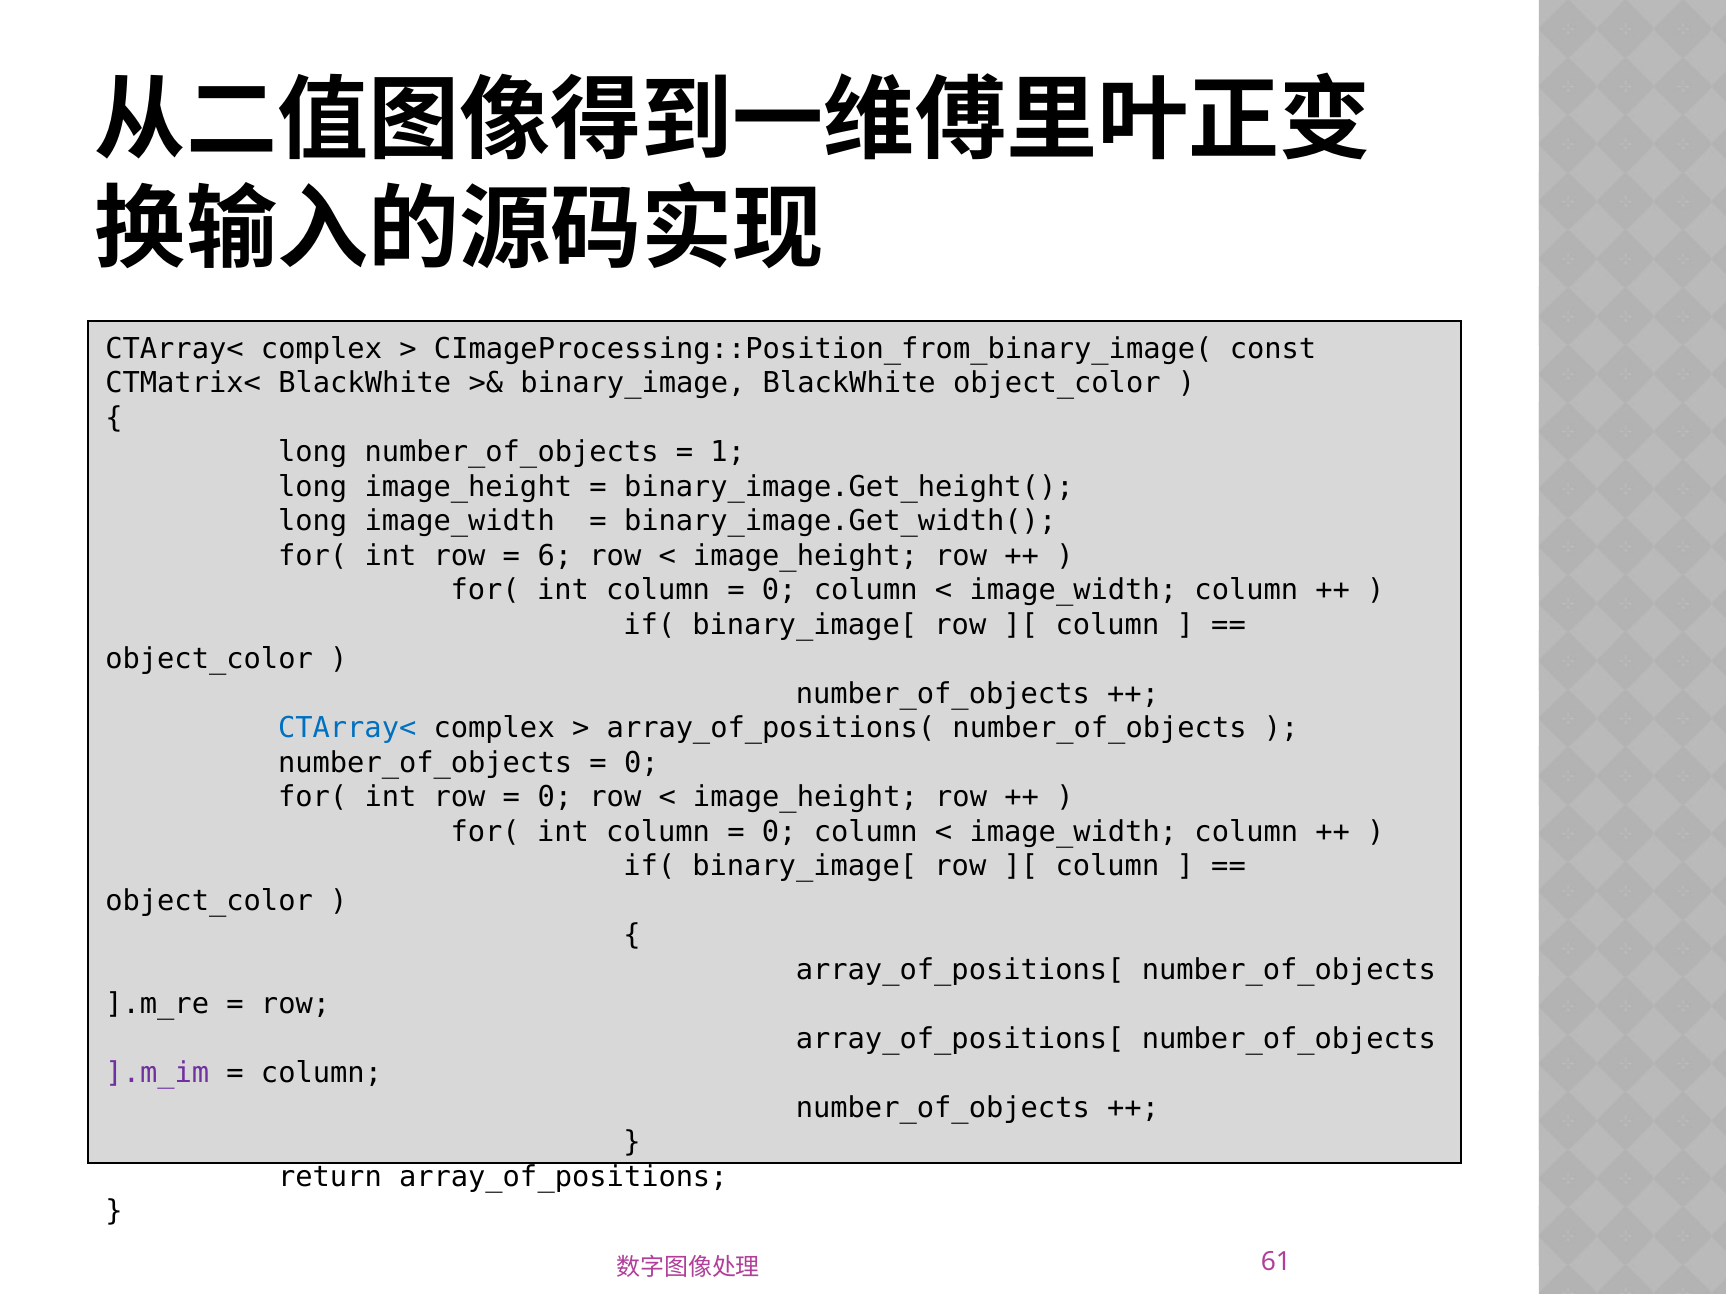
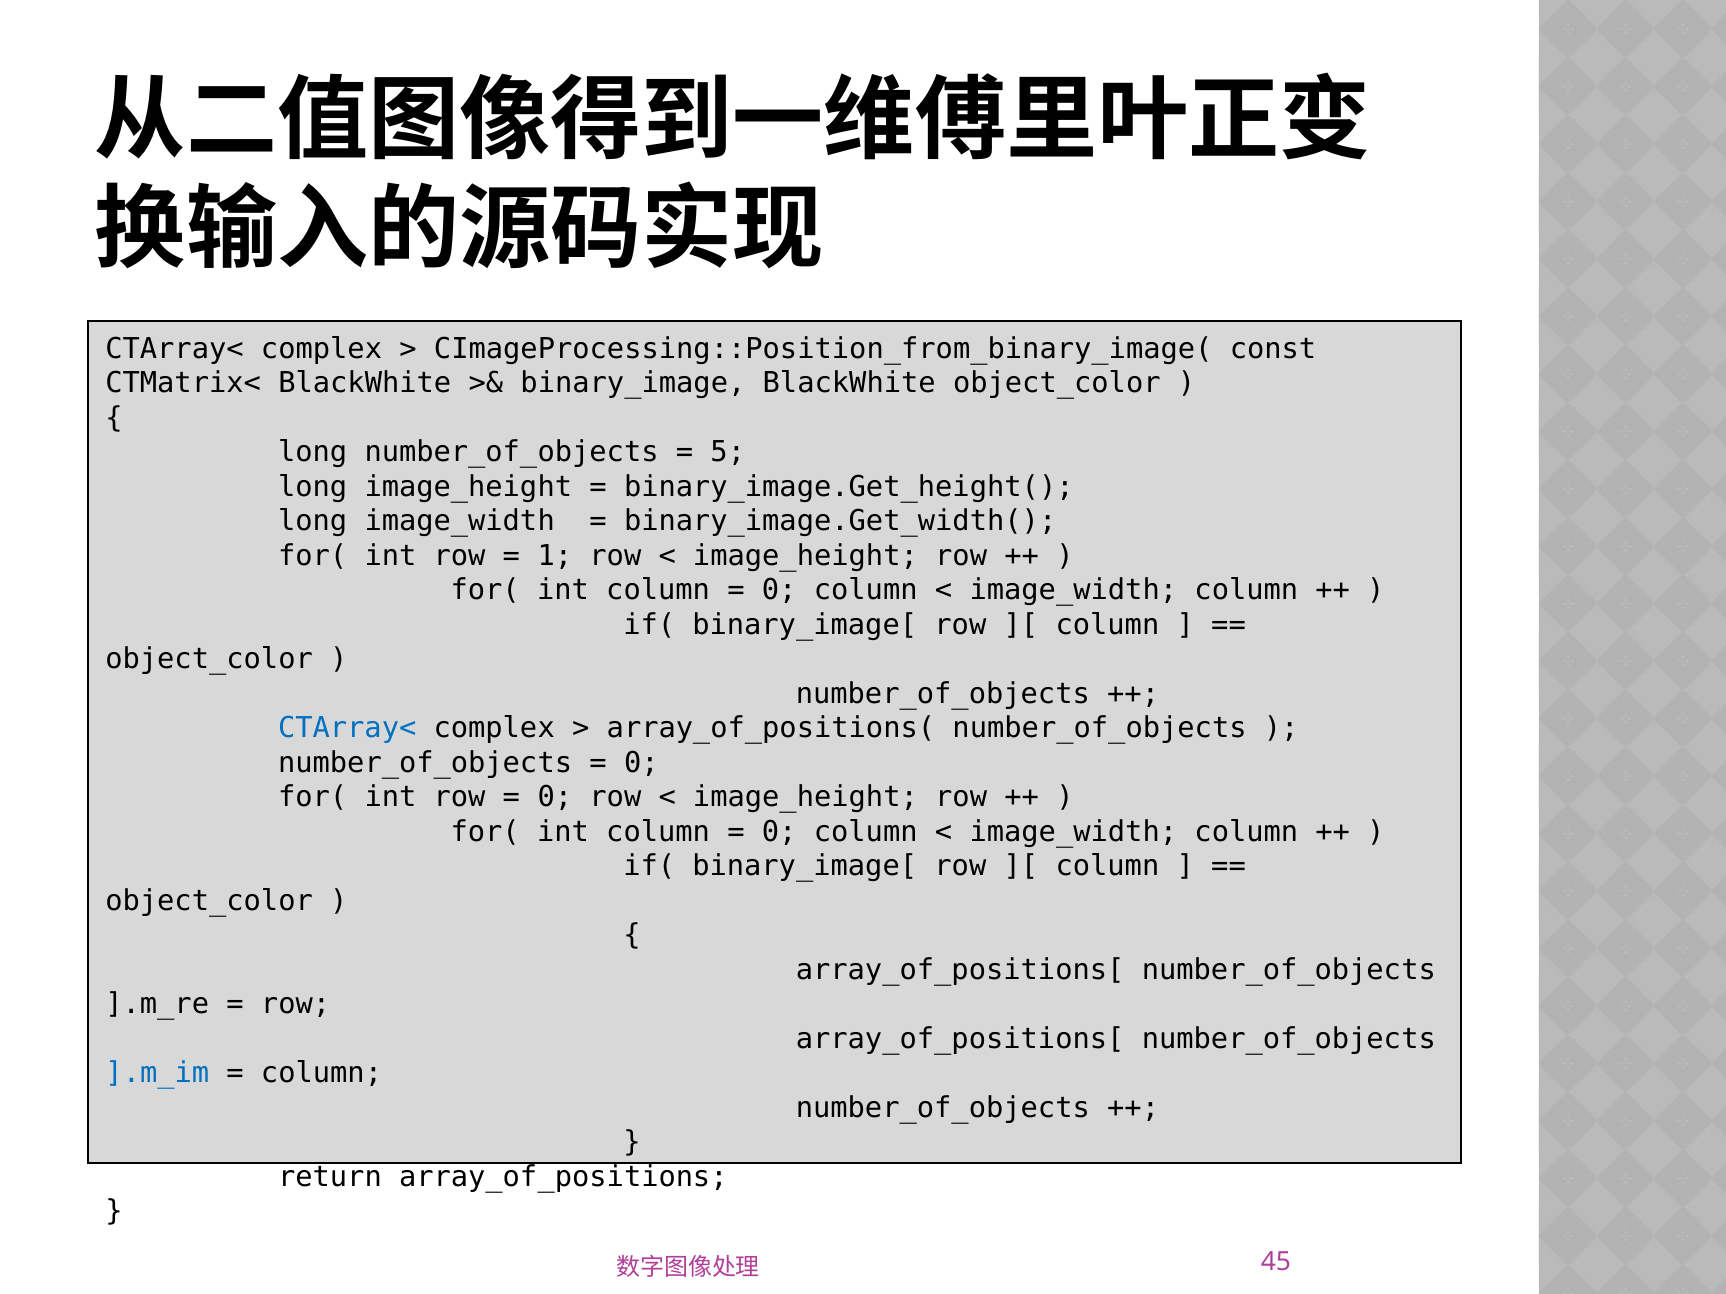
1: 1 -> 5
6: 6 -> 1
].m_im colour: purple -> blue
61: 61 -> 45
